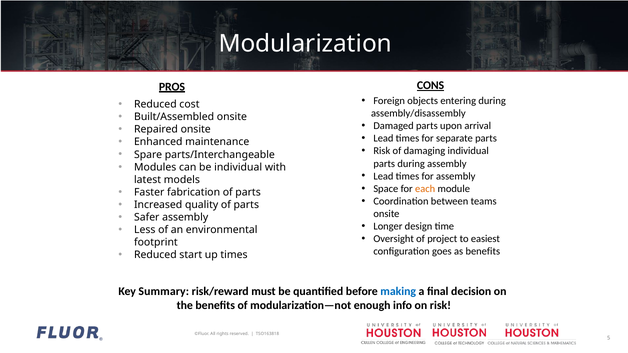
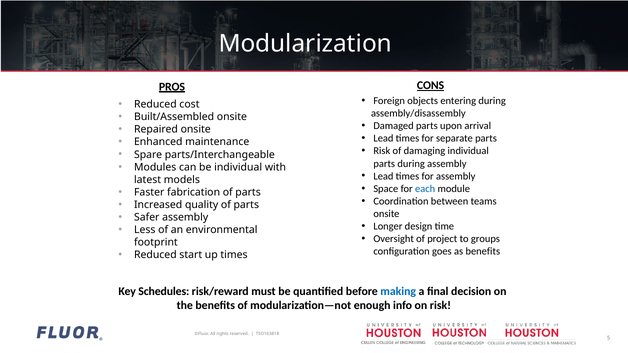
each colour: orange -> blue
easiest: easiest -> groups
Summary: Summary -> Schedules
